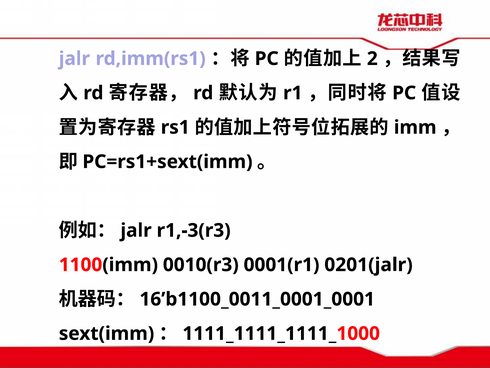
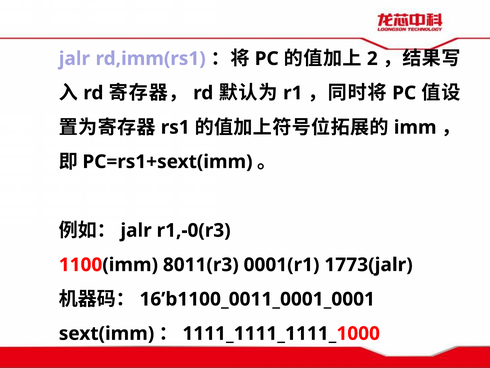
r1,-3(r3: r1,-3(r3 -> r1,-0(r3
0010(r3: 0010(r3 -> 8011(r3
0201(jalr: 0201(jalr -> 1773(jalr
